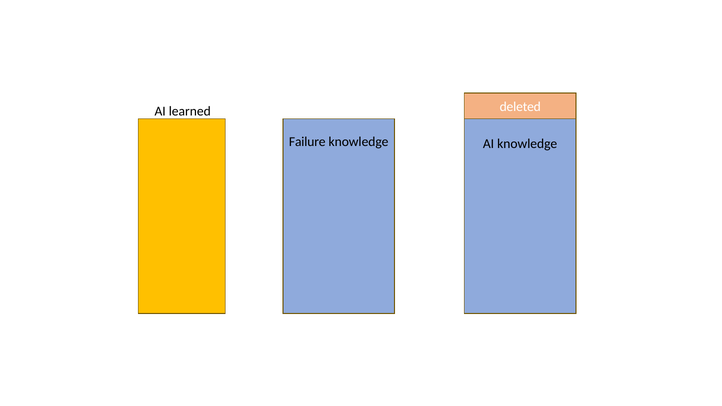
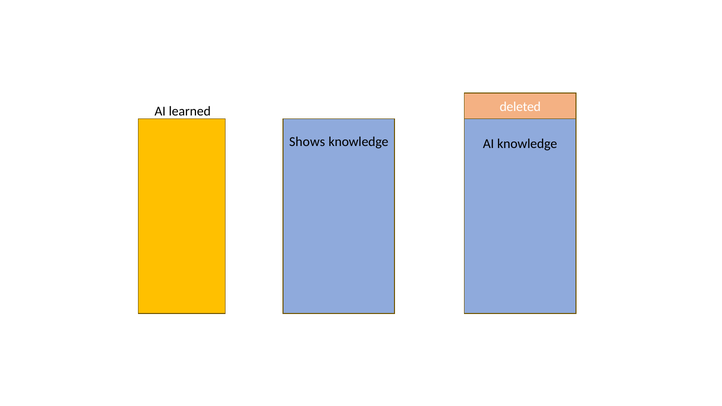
Failure: Failure -> Shows
